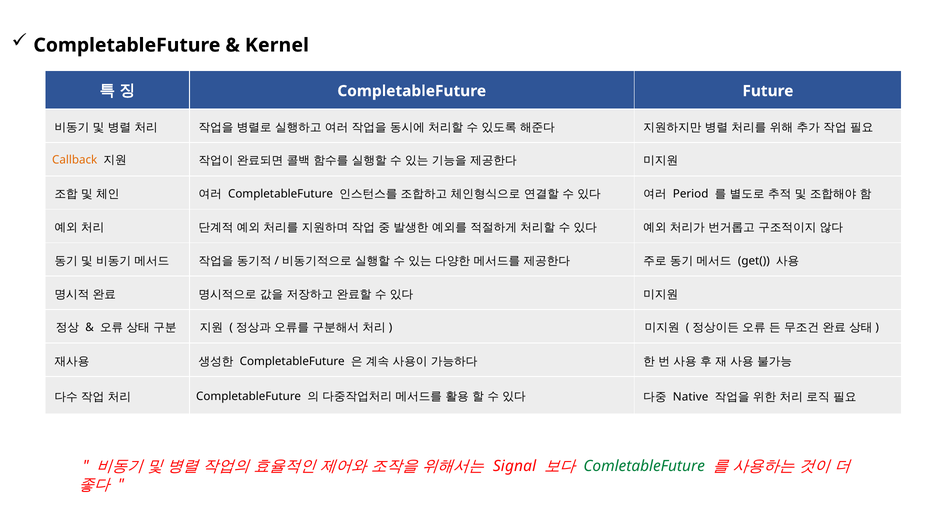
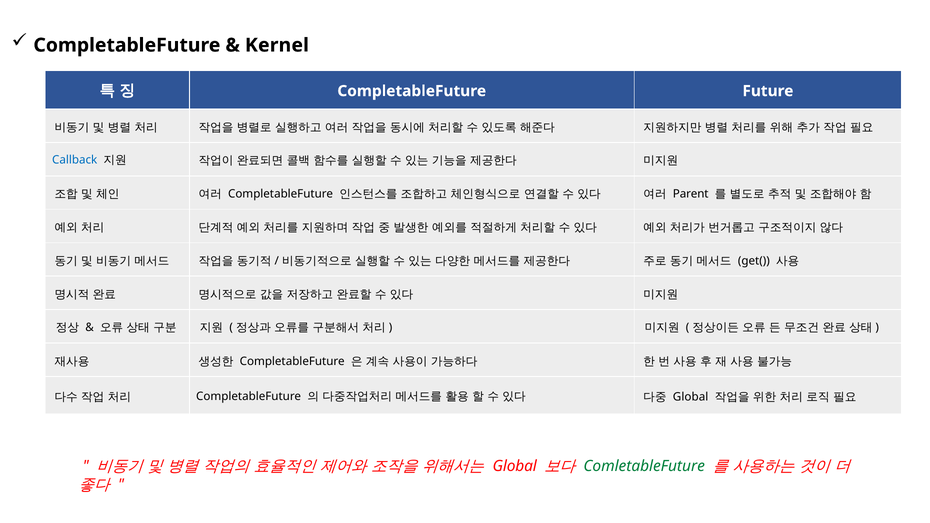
Callback colour: orange -> blue
Period: Period -> Parent
Native at (691, 397): Native -> Global
Signal at (515, 466): Signal -> Global
